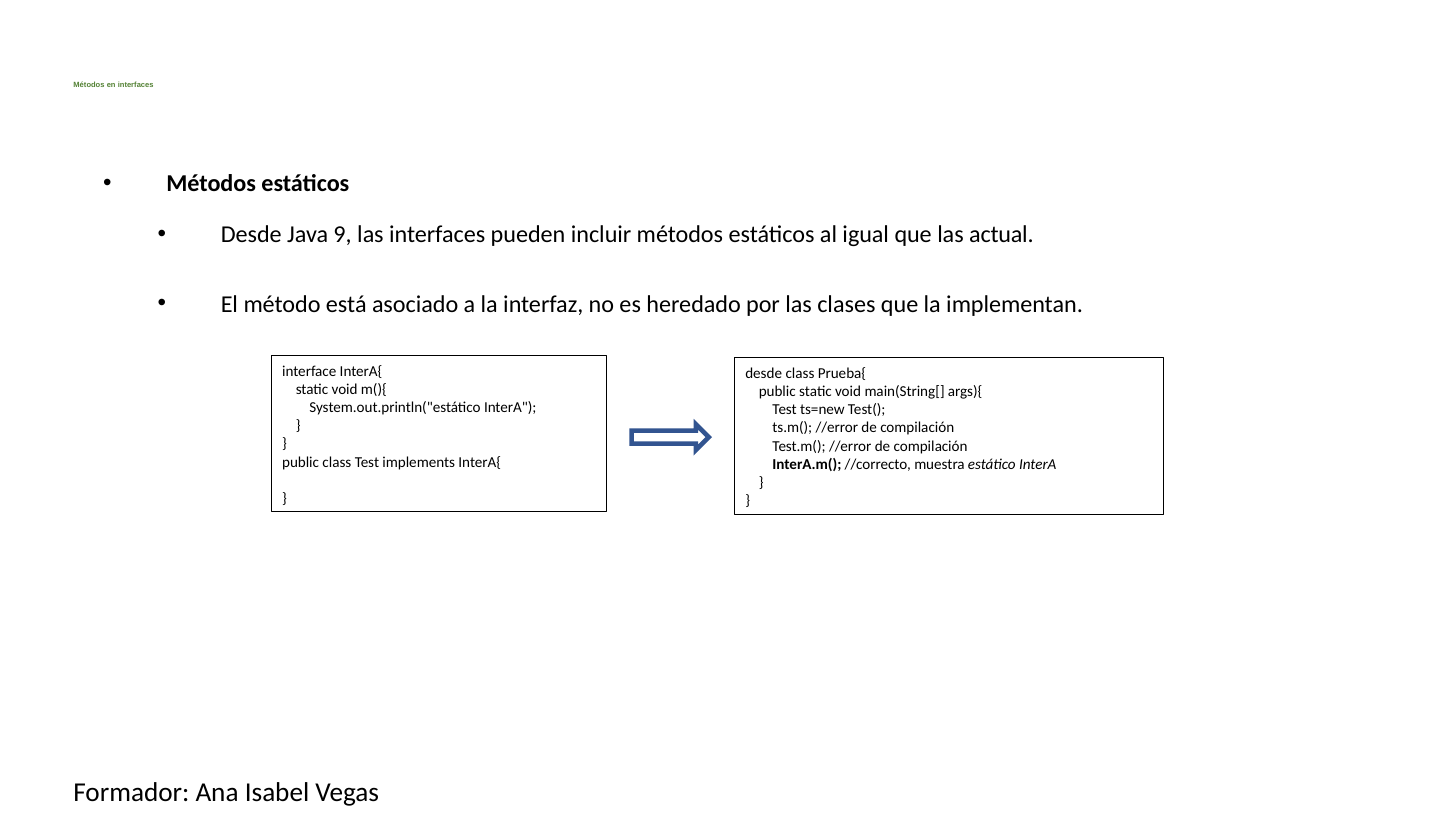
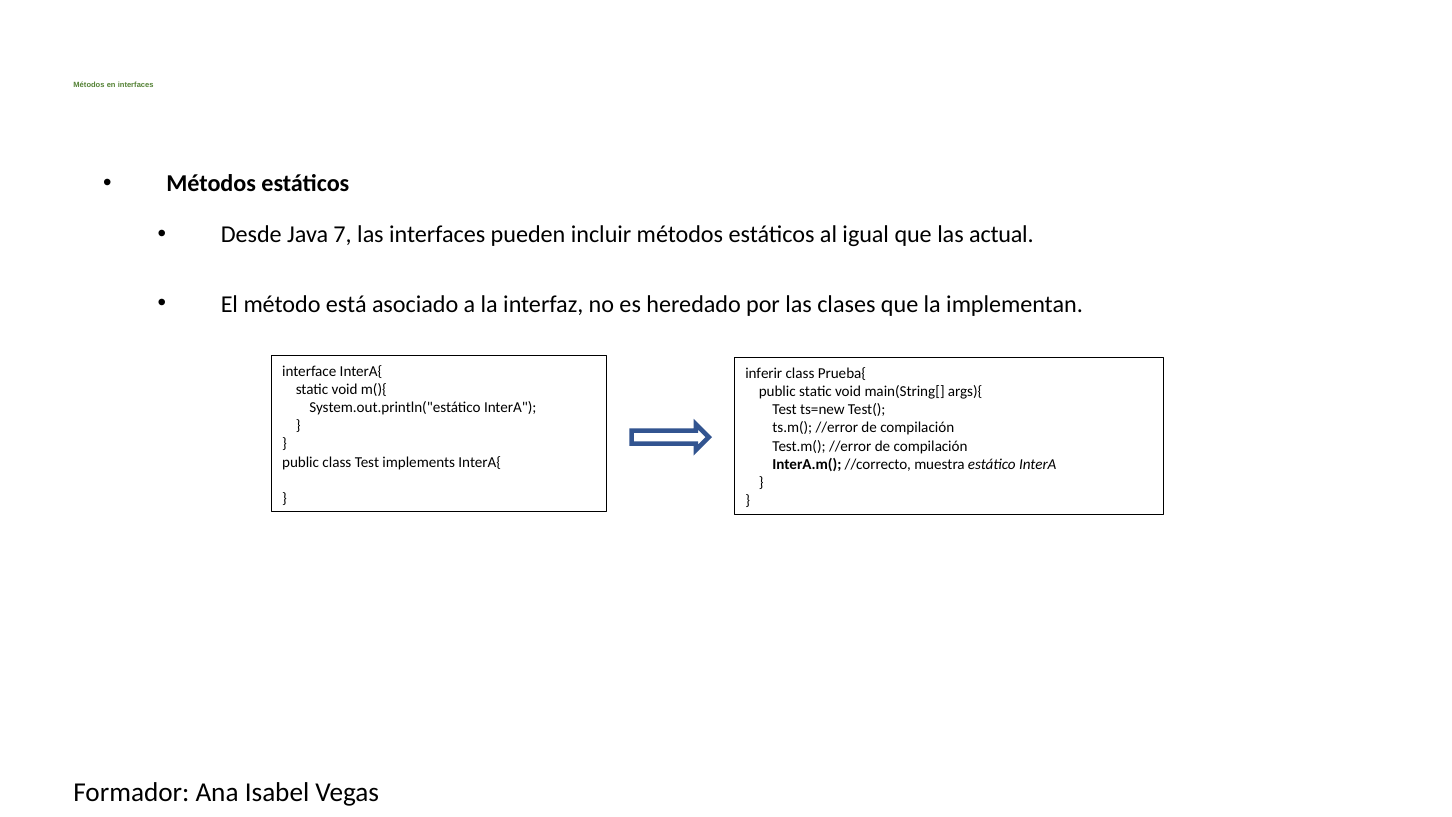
9: 9 -> 7
desde at (764, 373): desde -> inferir
